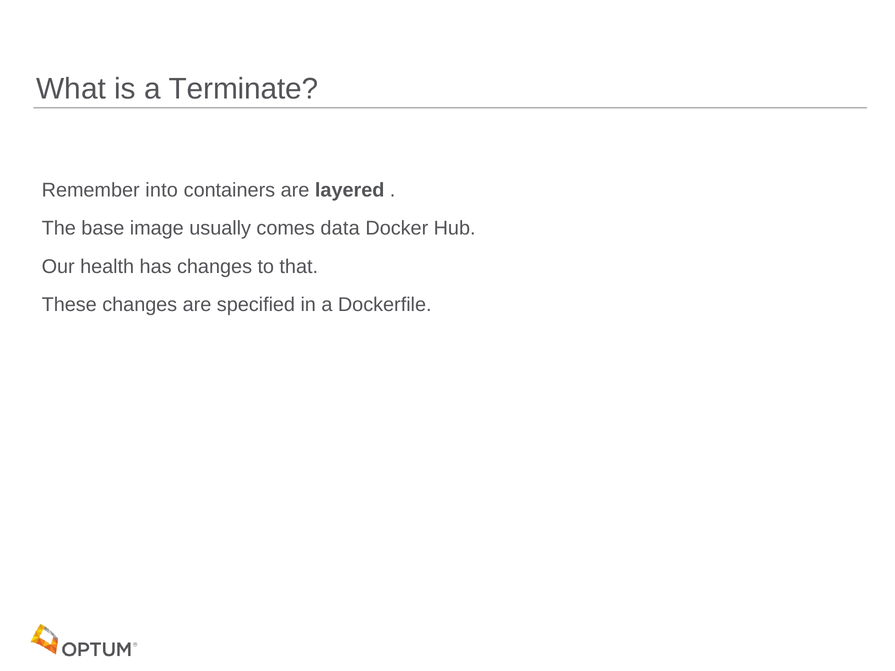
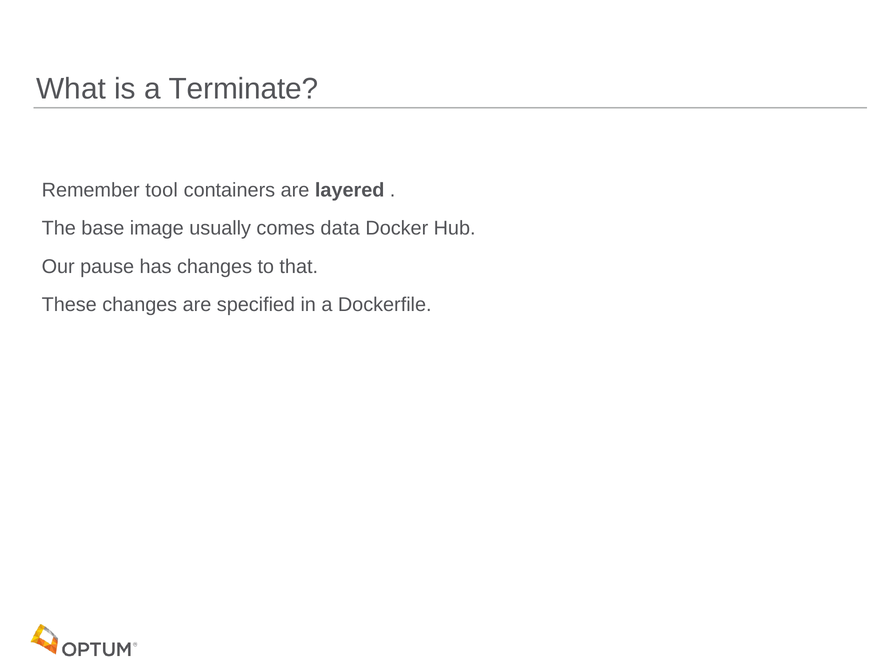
into: into -> tool
health: health -> pause
